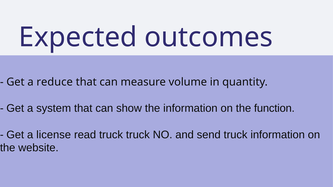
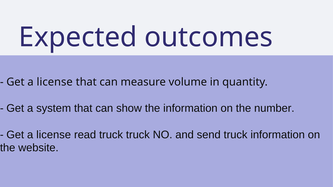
reduce at (55, 82): reduce -> license
function: function -> number
